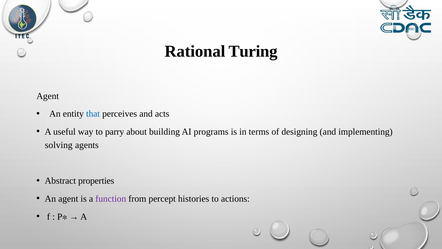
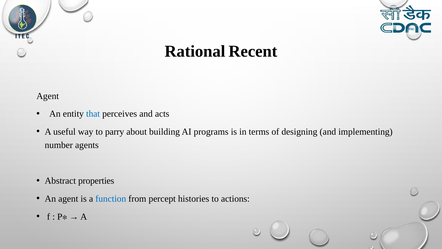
Turing: Turing -> Recent
solving: solving -> number
function colour: purple -> blue
